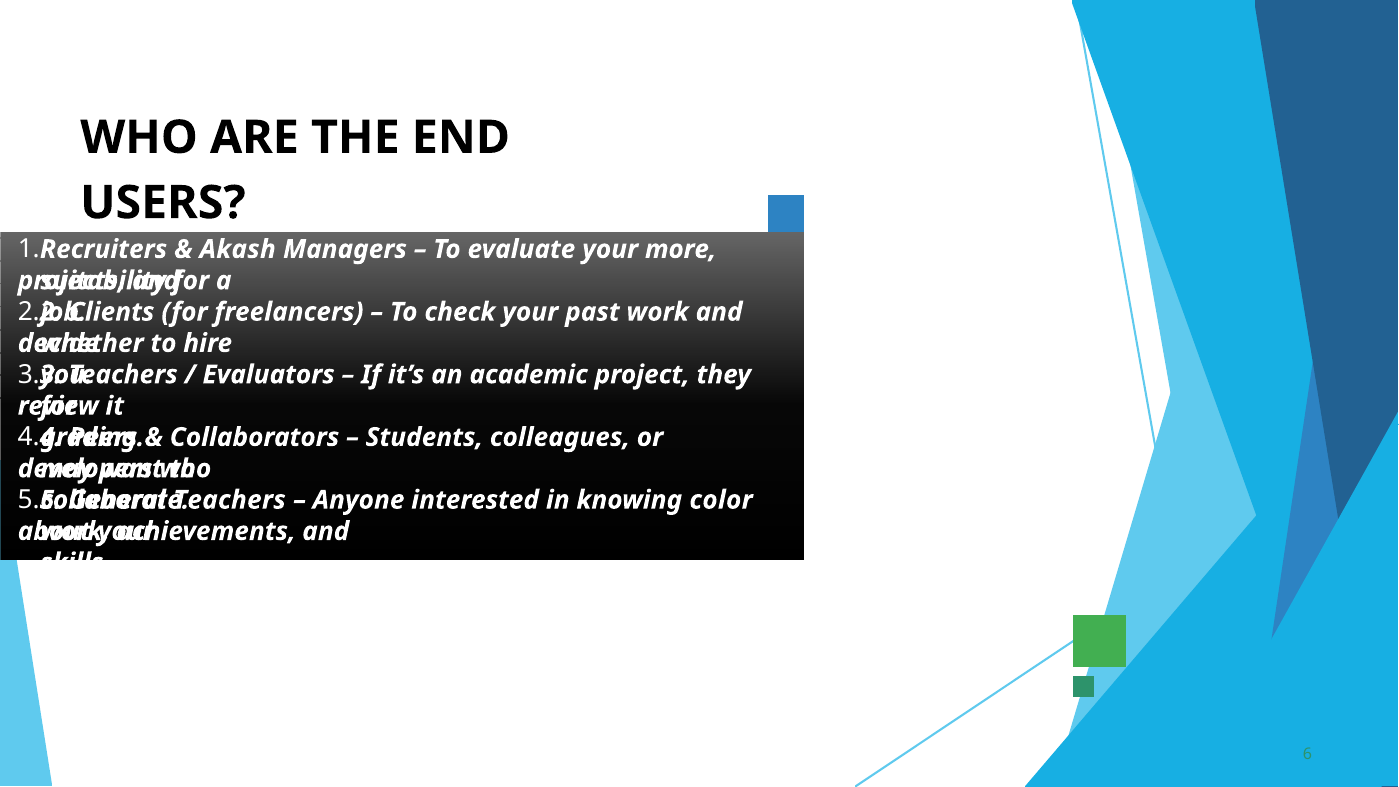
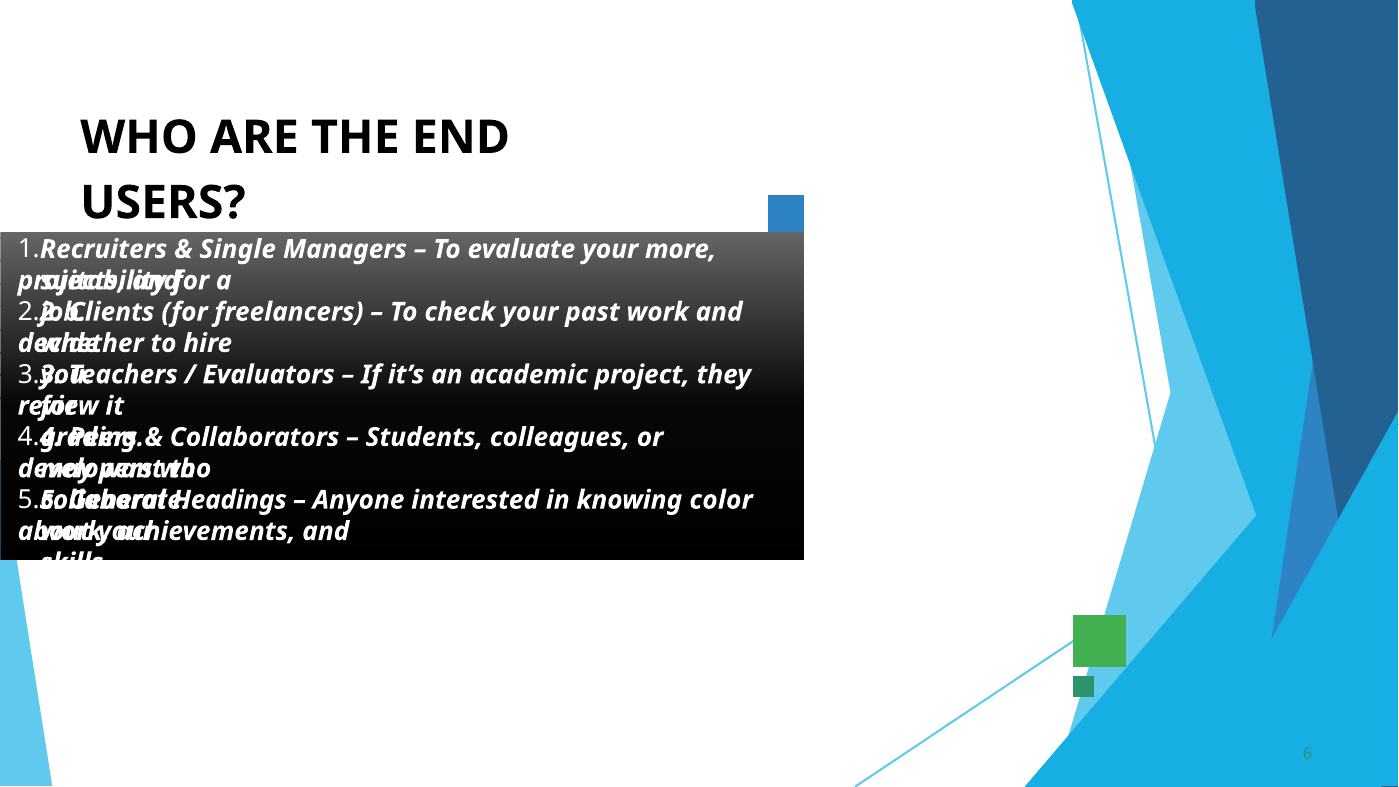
Akash: Akash -> Single
Teachers at (229, 500): Teachers -> Headings
